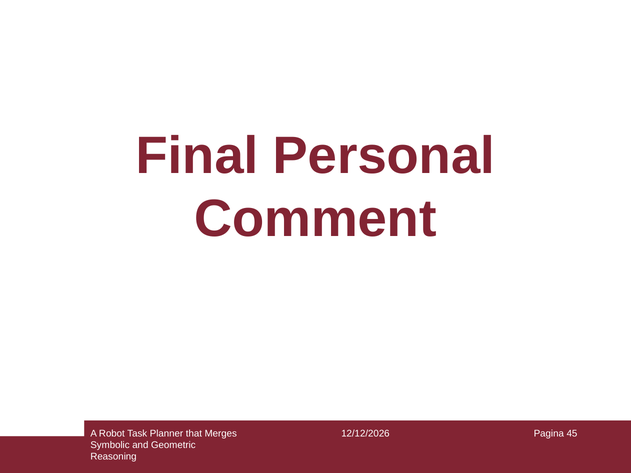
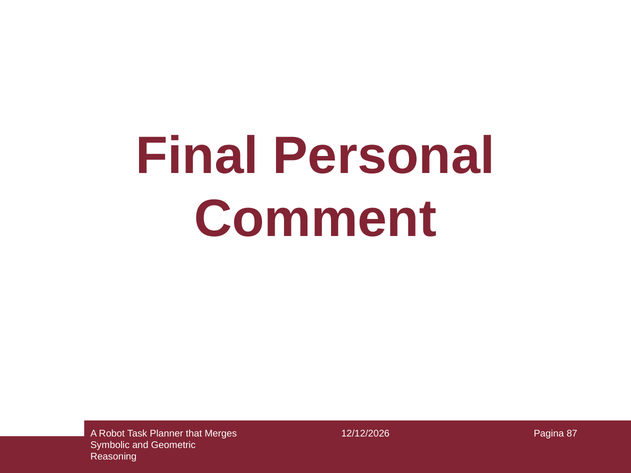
45: 45 -> 87
